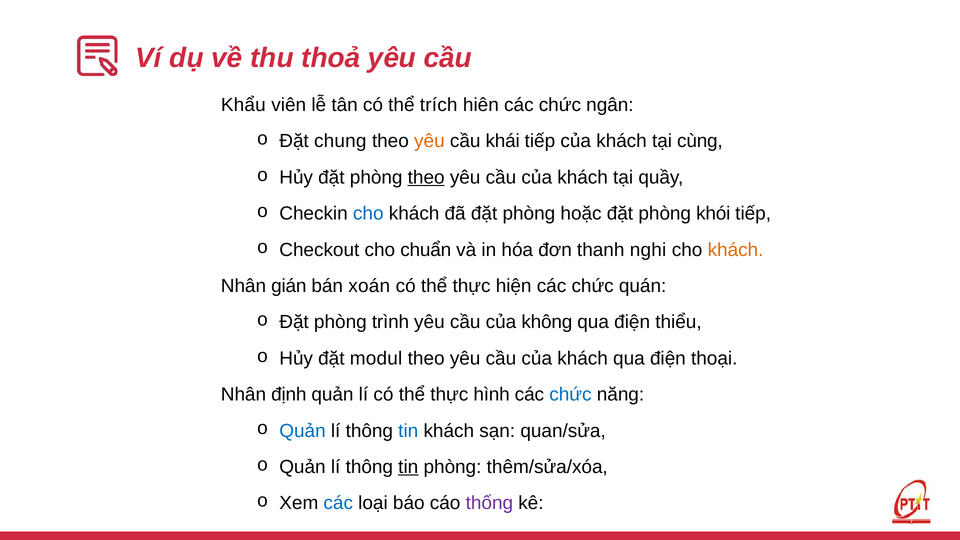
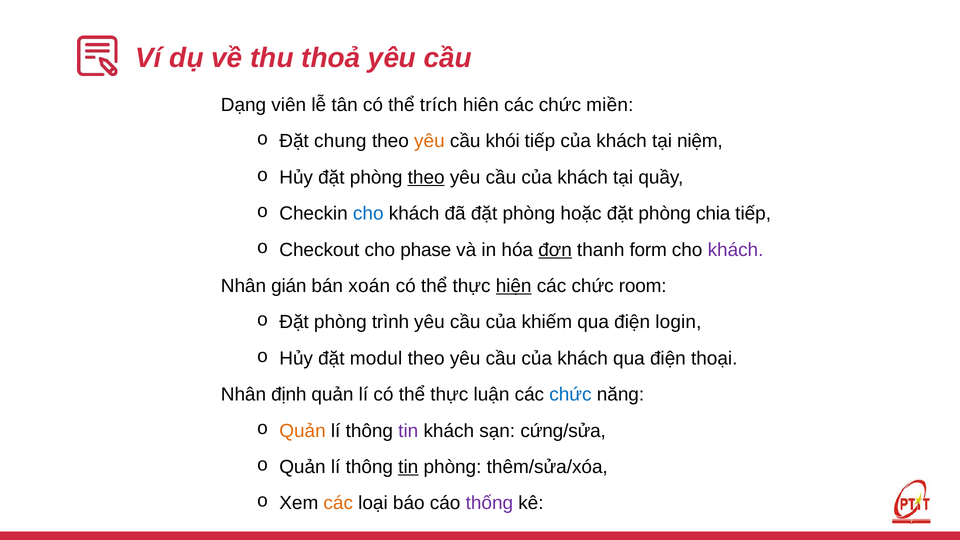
Khẩu: Khẩu -> Dạng
ngân: ngân -> miền
khái: khái -> khói
cùng: cùng -> niệm
khói: khói -> chia
chuẩn: chuẩn -> phase
đơn underline: none -> present
nghi: nghi -> form
khách at (736, 250) colour: orange -> purple
hiện underline: none -> present
quán: quán -> room
không: không -> khiếm
thiểu: thiểu -> login
hình: hình -> luận
Quản at (303, 431) colour: blue -> orange
tin at (408, 431) colour: blue -> purple
quan/sửa: quan/sửa -> cứng/sửa
các at (338, 503) colour: blue -> orange
